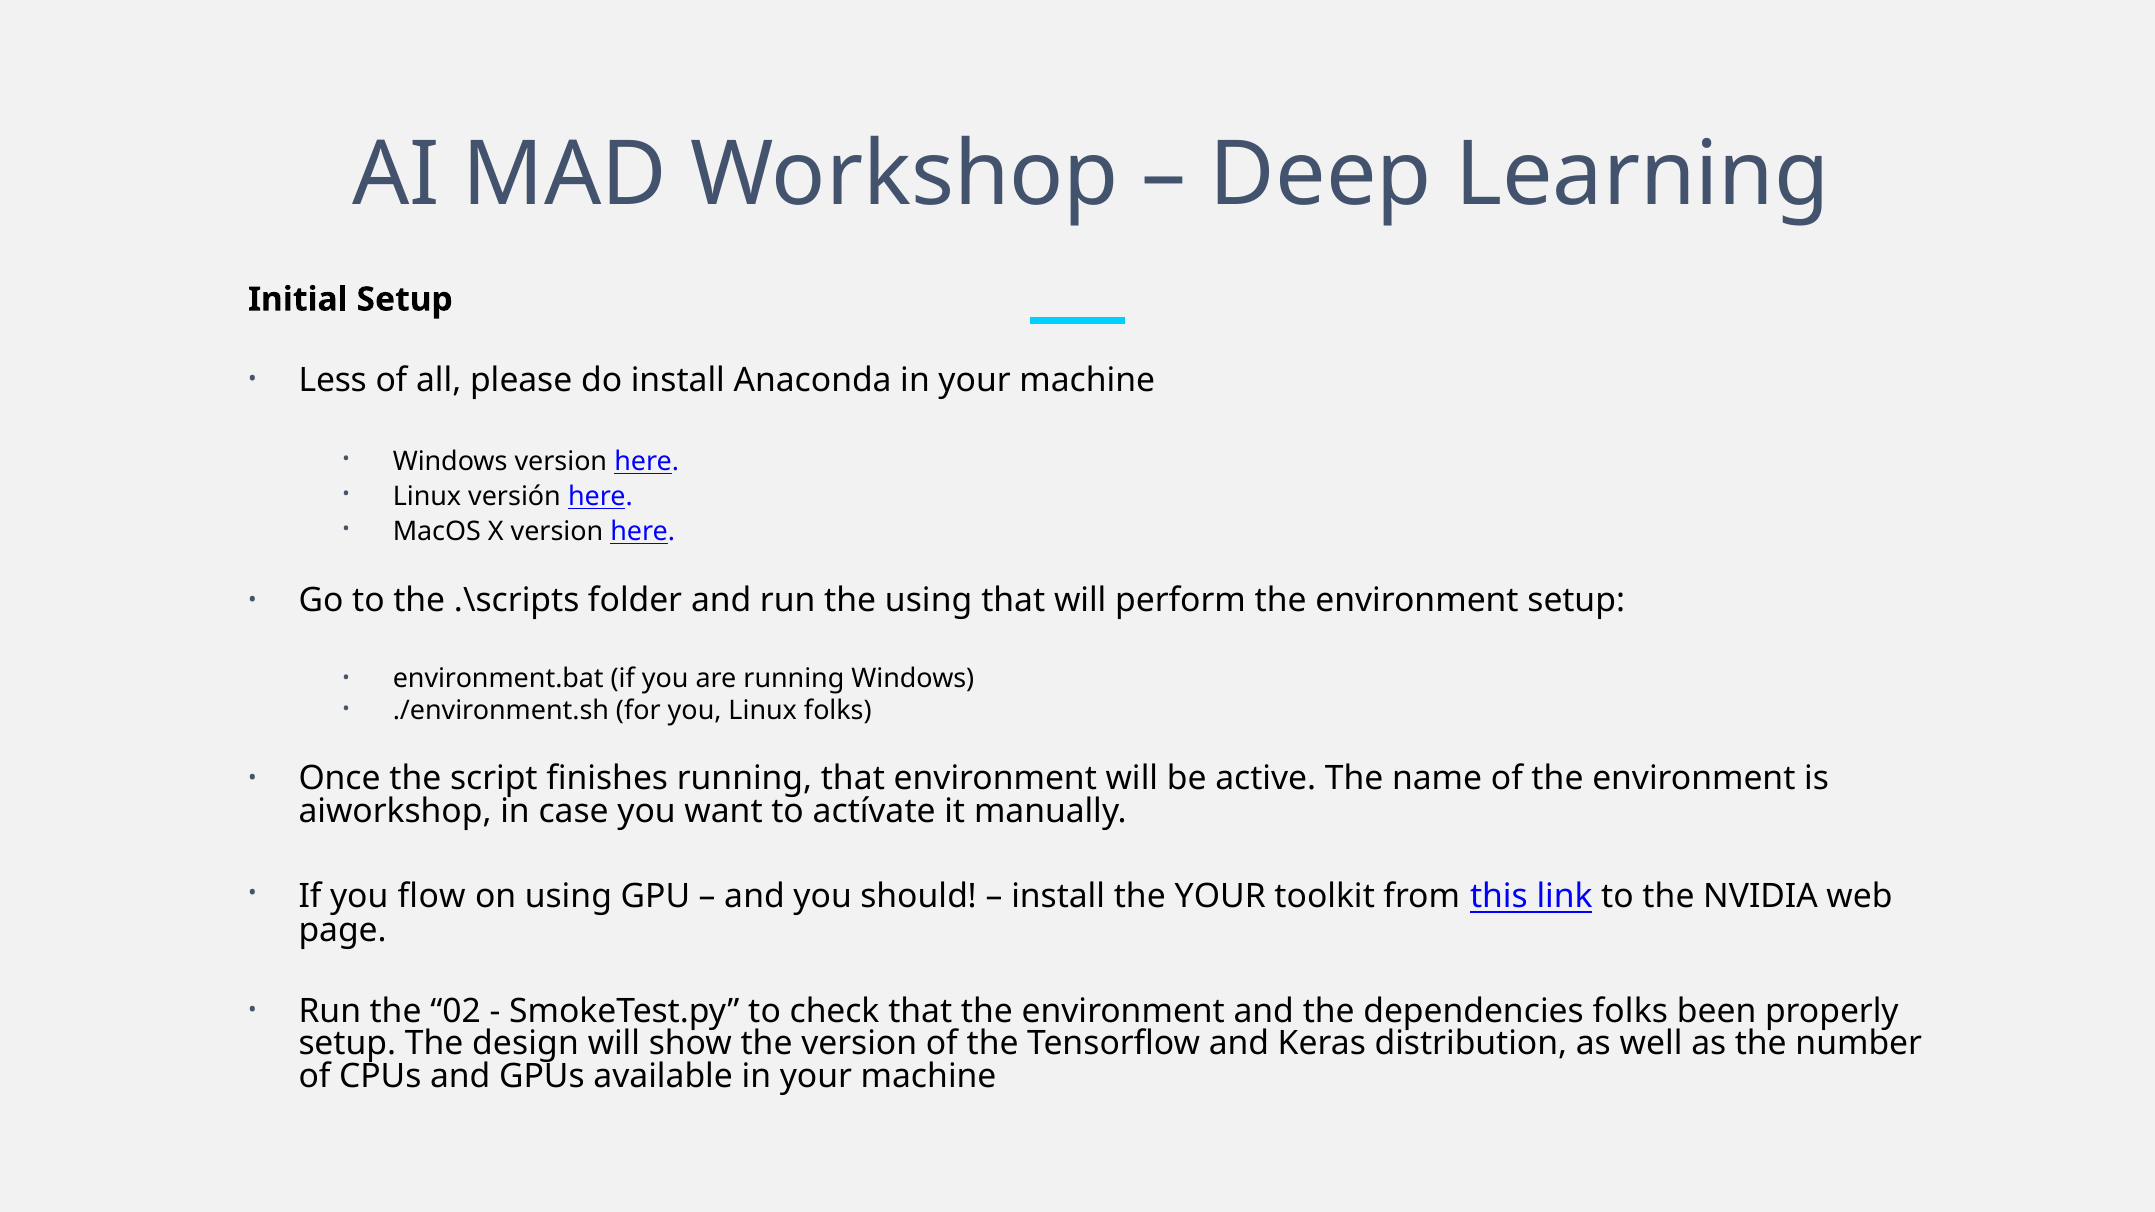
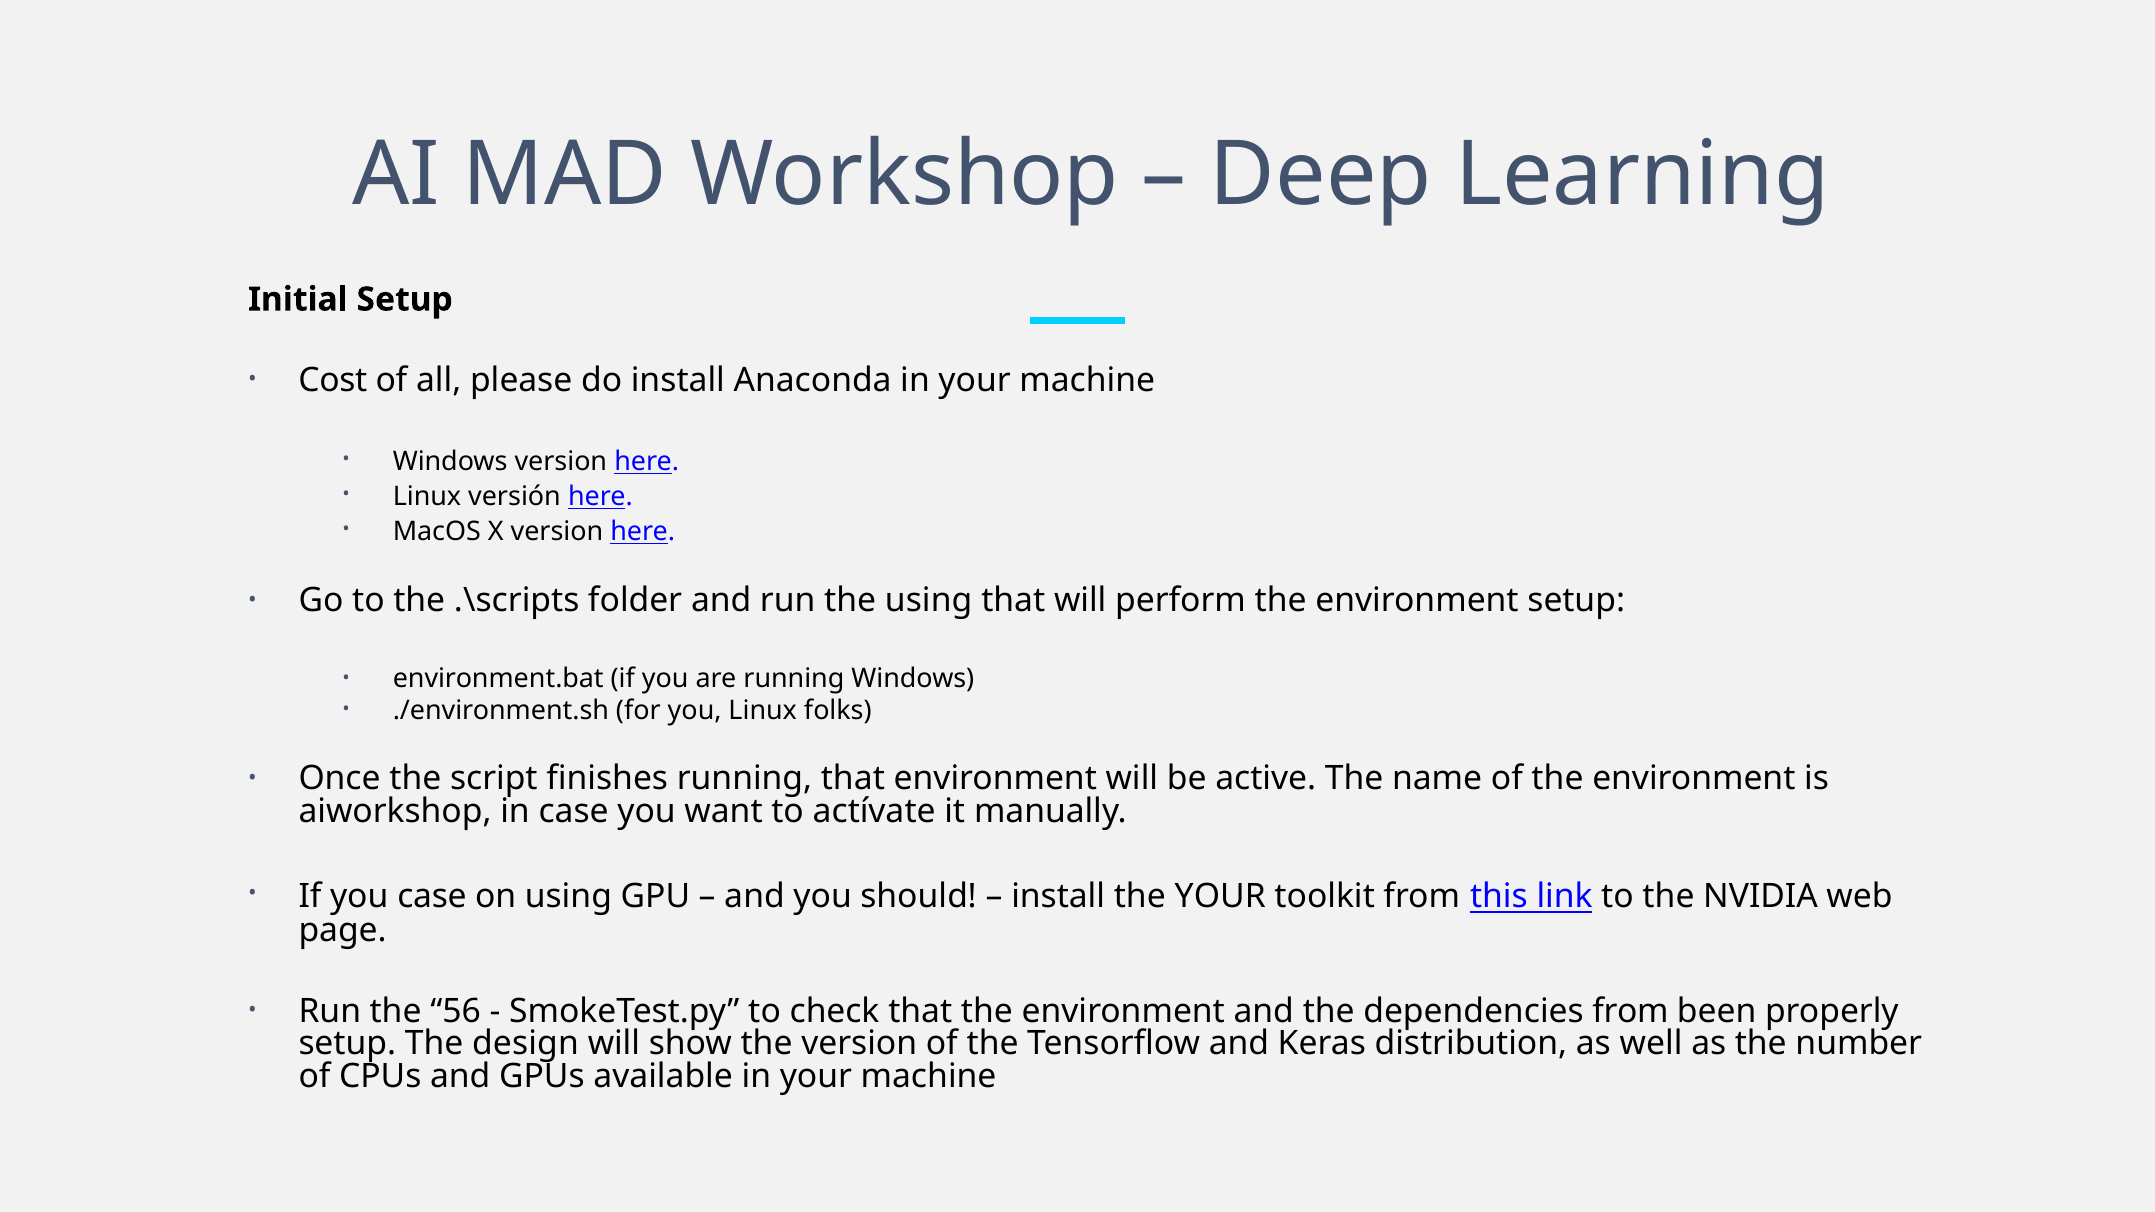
Less: Less -> Cost
you flow: flow -> case
02: 02 -> 56
dependencies folks: folks -> from
